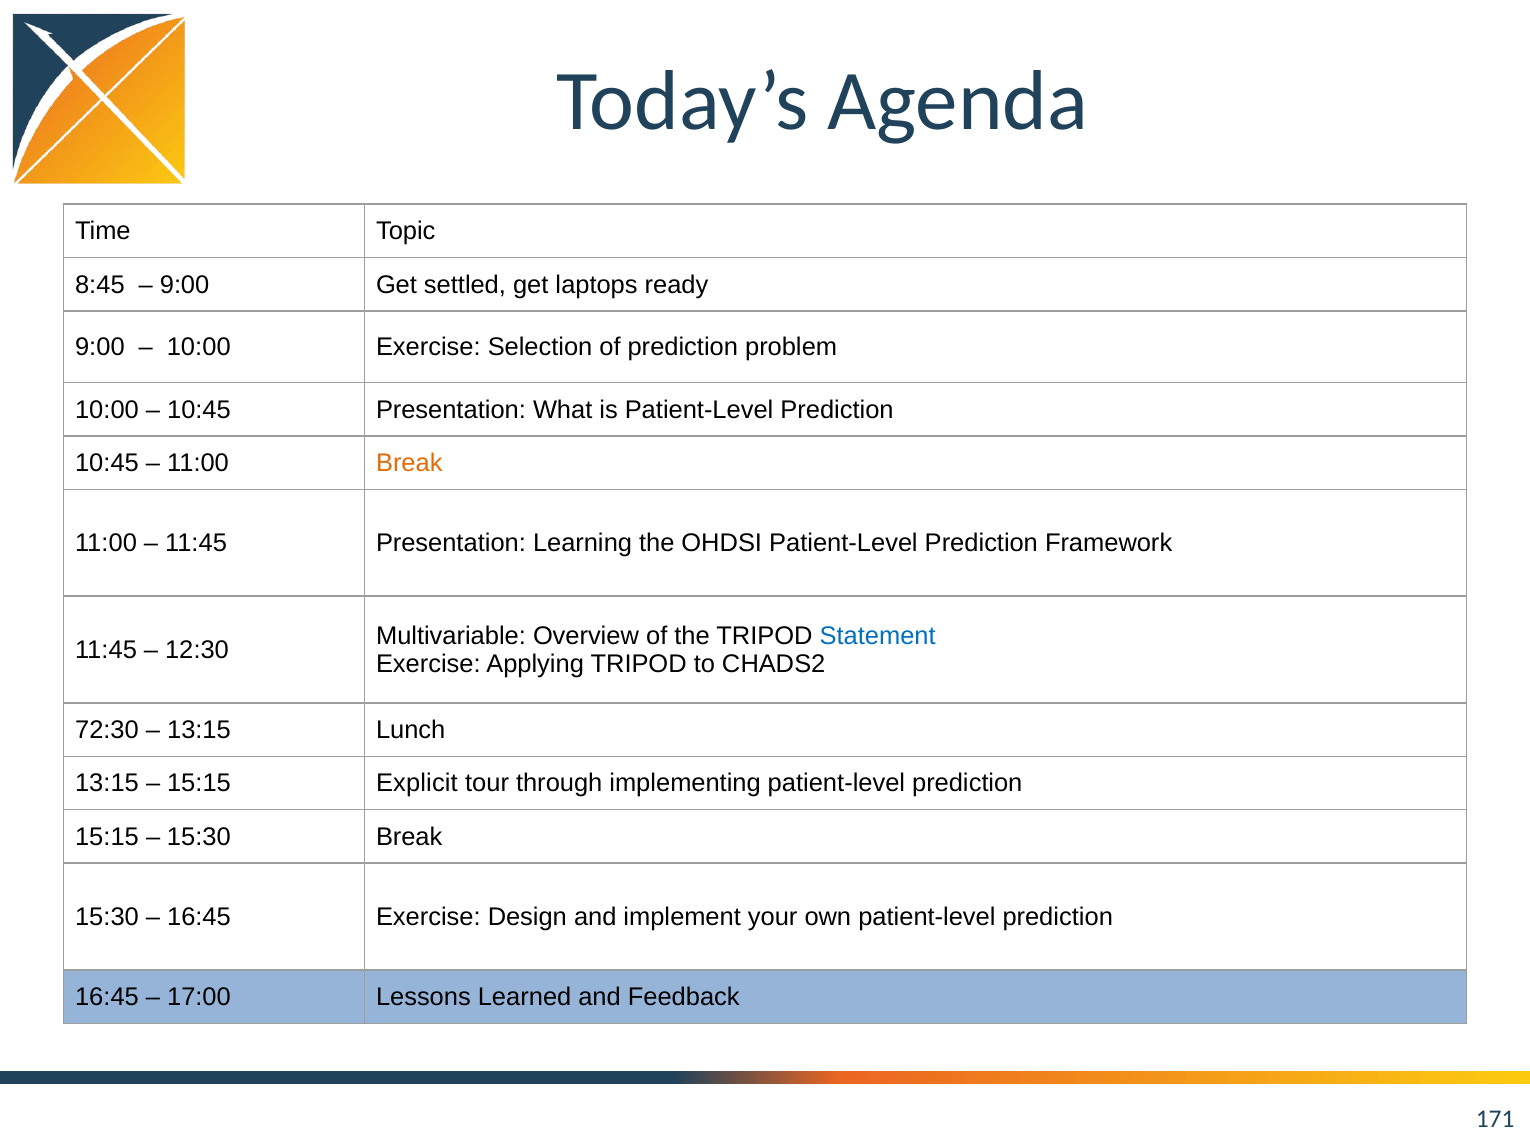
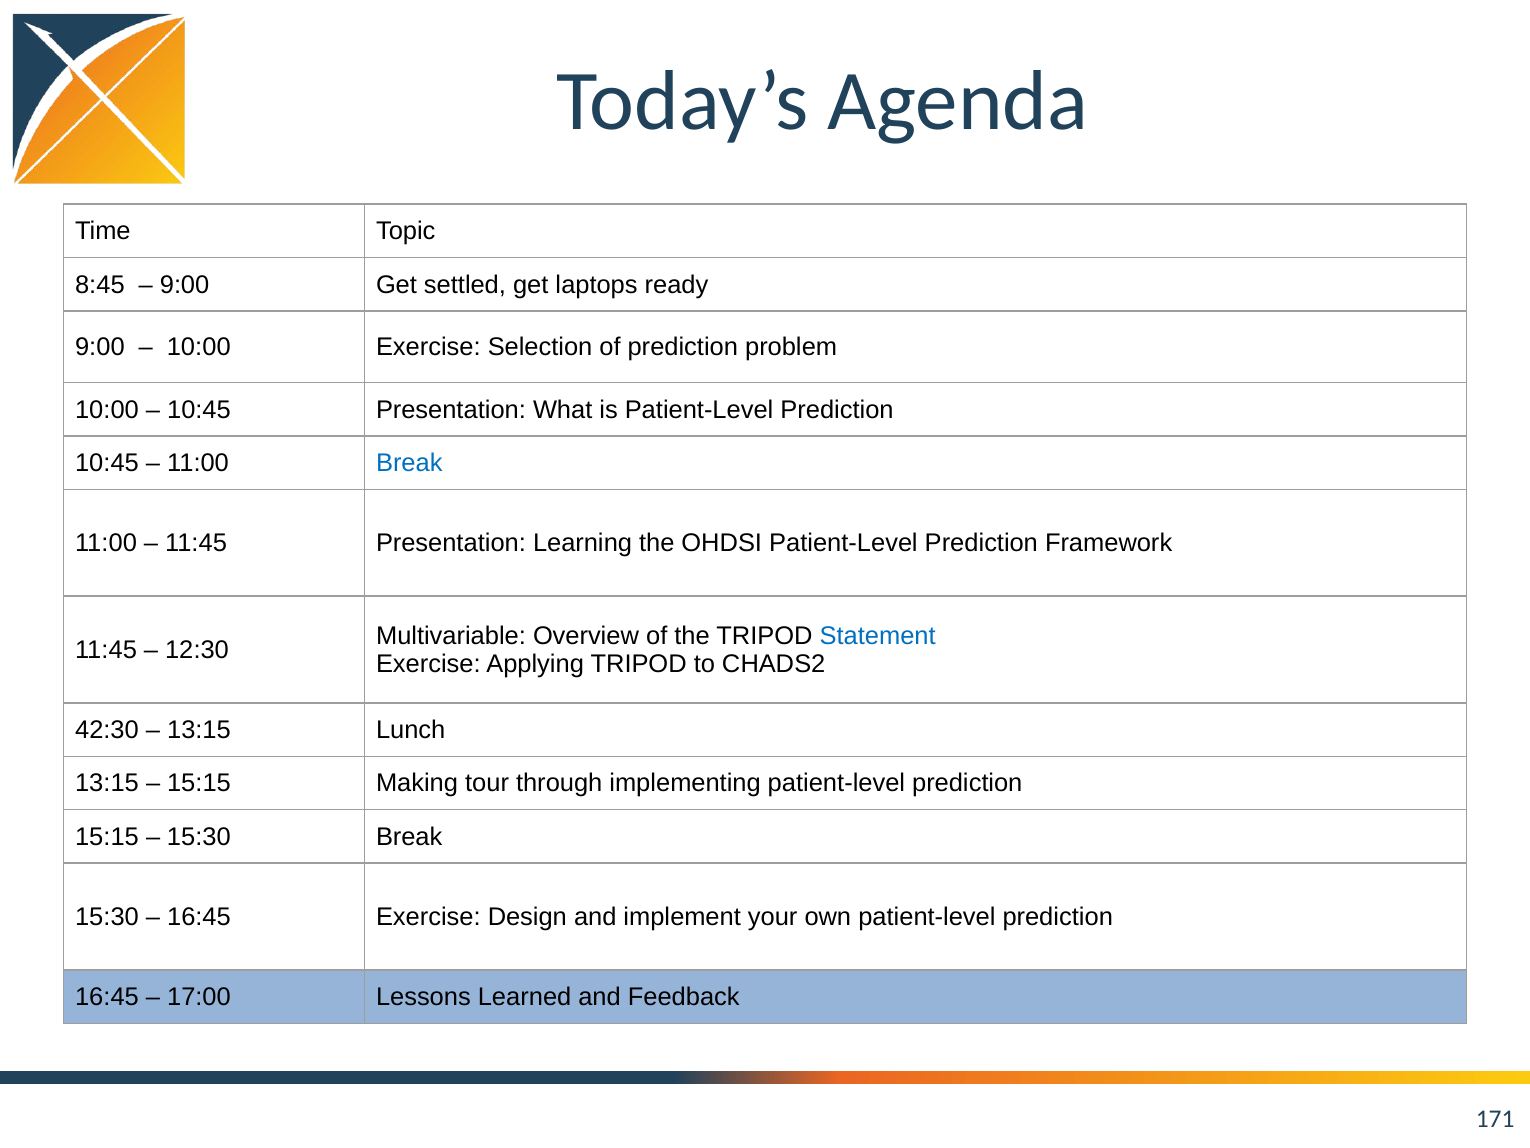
Break at (409, 463) colour: orange -> blue
72:30: 72:30 -> 42:30
Explicit: Explicit -> Making
